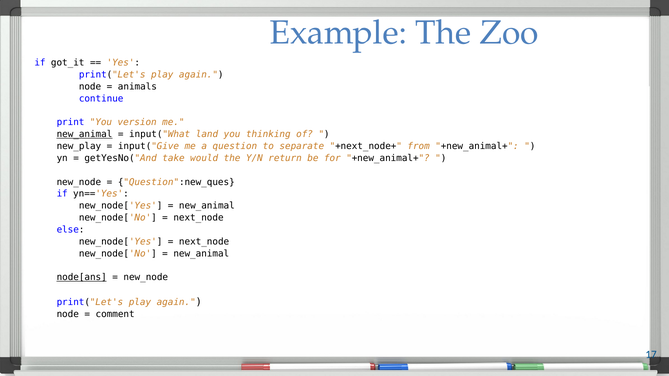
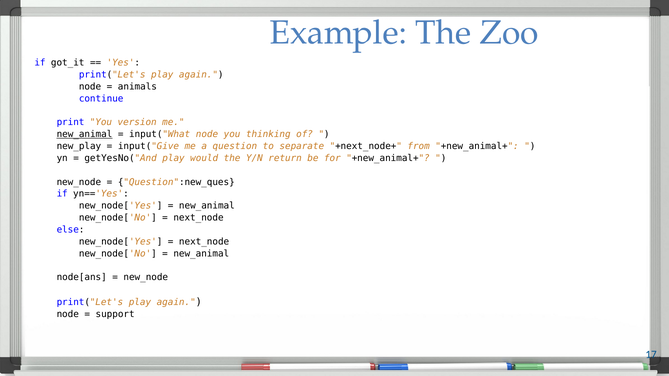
input("What land: land -> node
getYesNo("And take: take -> play
node[ans underline: present -> none
comment: comment -> support
